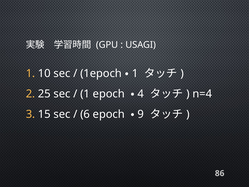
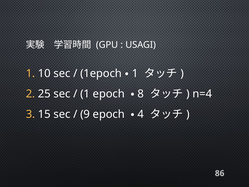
4: 4 -> 8
6: 6 -> 9
9: 9 -> 4
